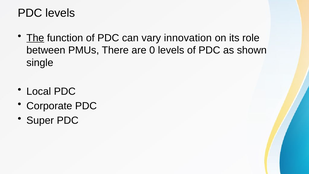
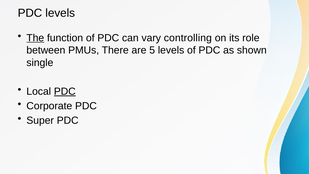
innovation: innovation -> controlling
0: 0 -> 5
PDC at (65, 91) underline: none -> present
